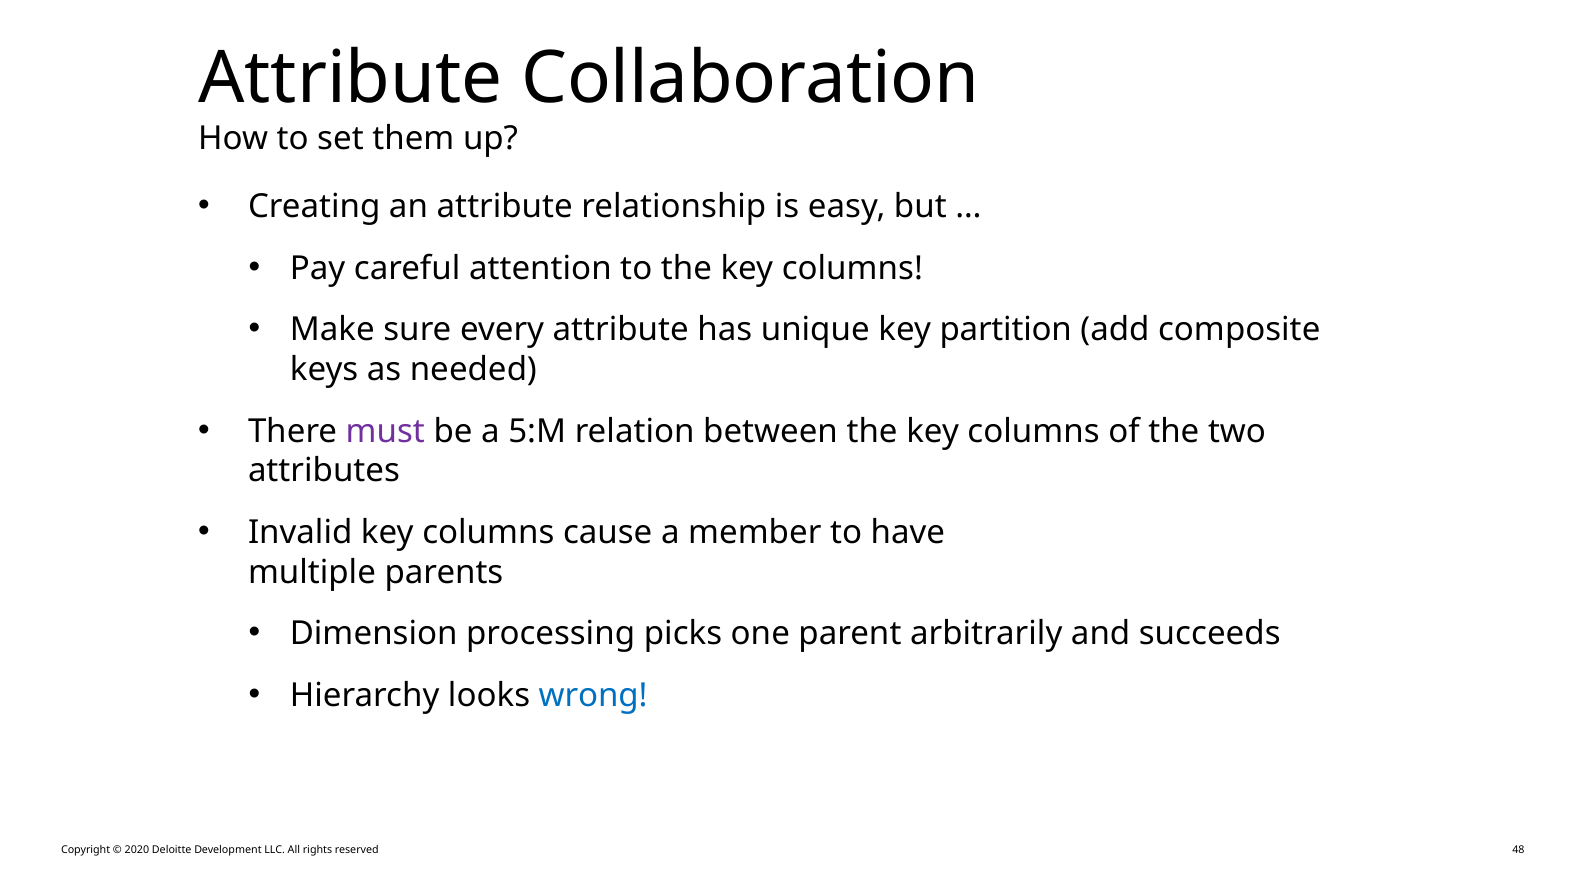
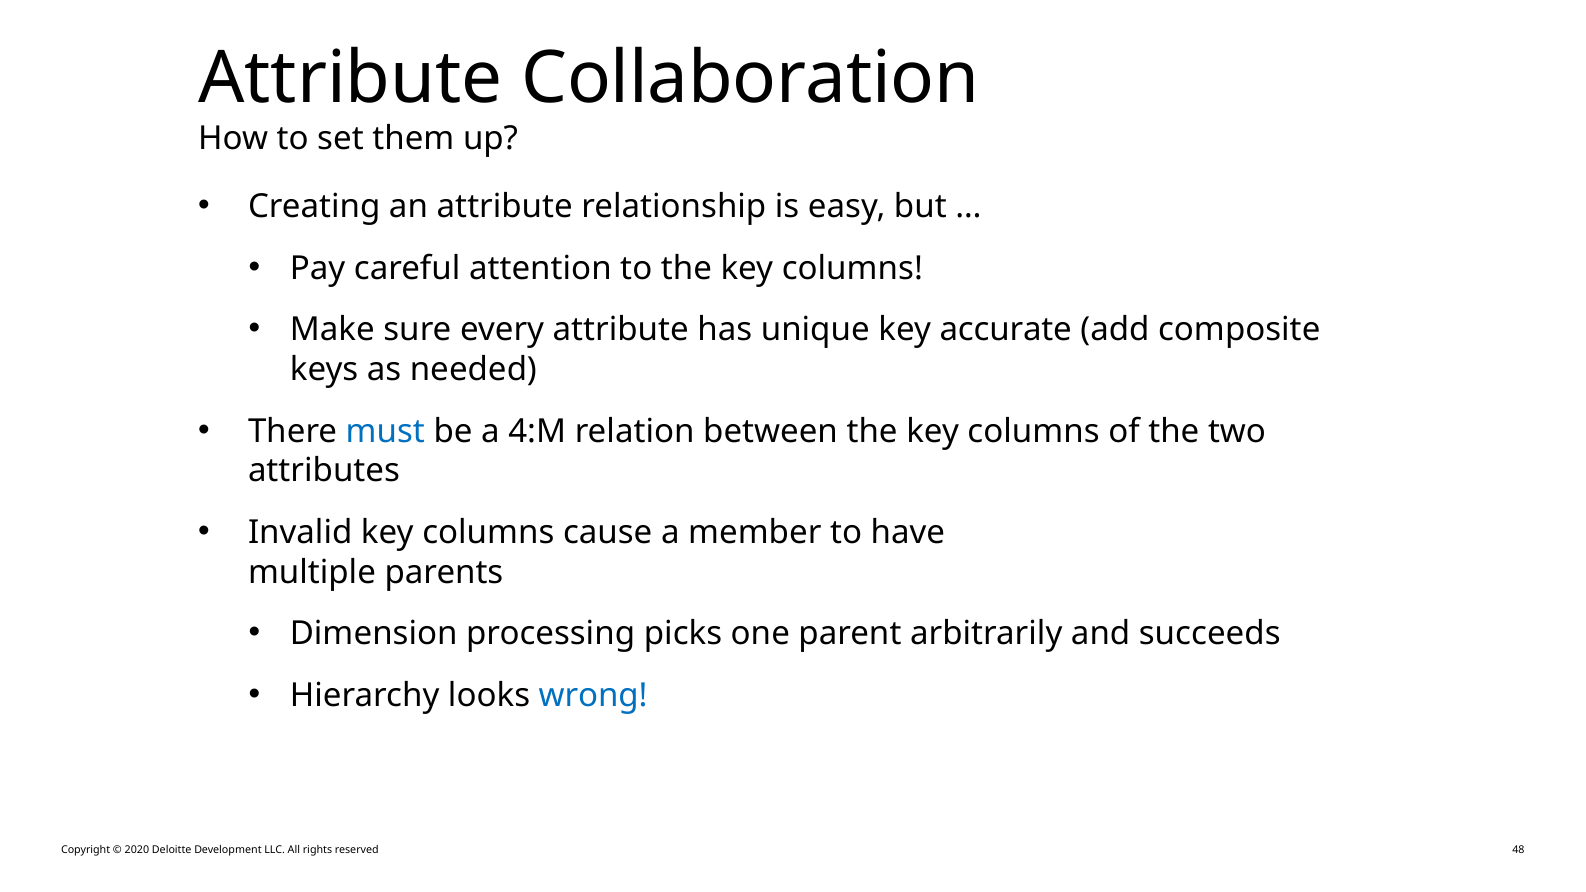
partition: partition -> accurate
must colour: purple -> blue
5:M: 5:M -> 4:M
